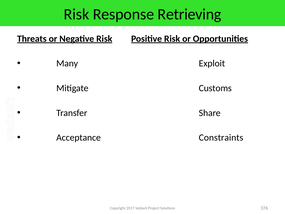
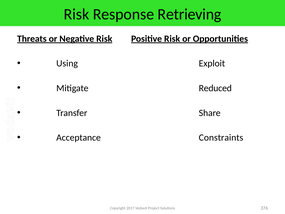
Many: Many -> Using
Customs: Customs -> Reduced
